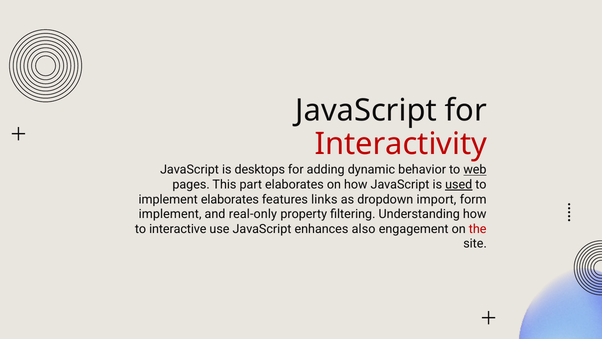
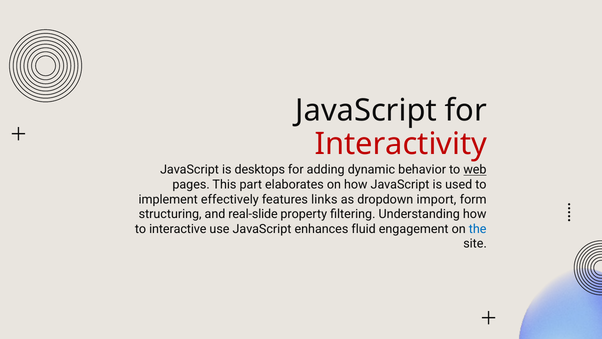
used underline: present -> none
implement elaborates: elaborates -> effectively
implement at (170, 214): implement -> structuring
real-only: real-only -> real-slide
also: also -> fluid
the colour: red -> blue
